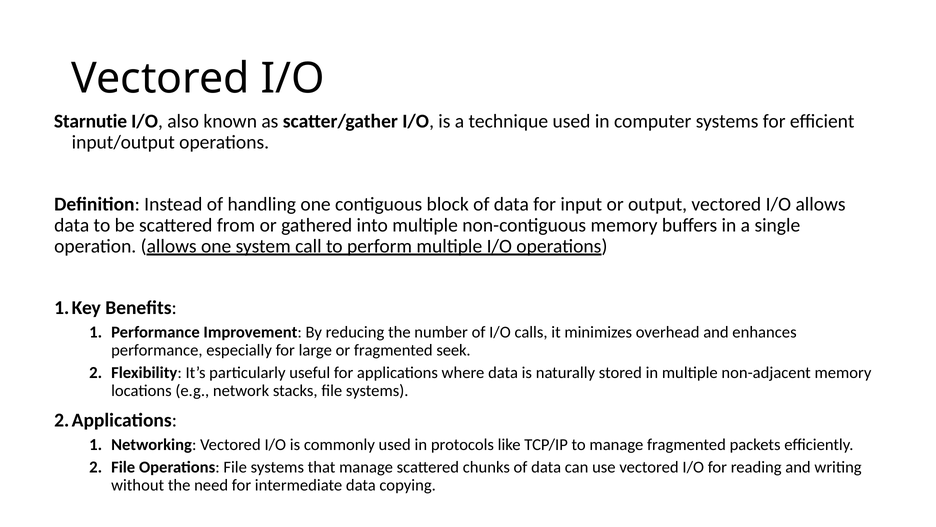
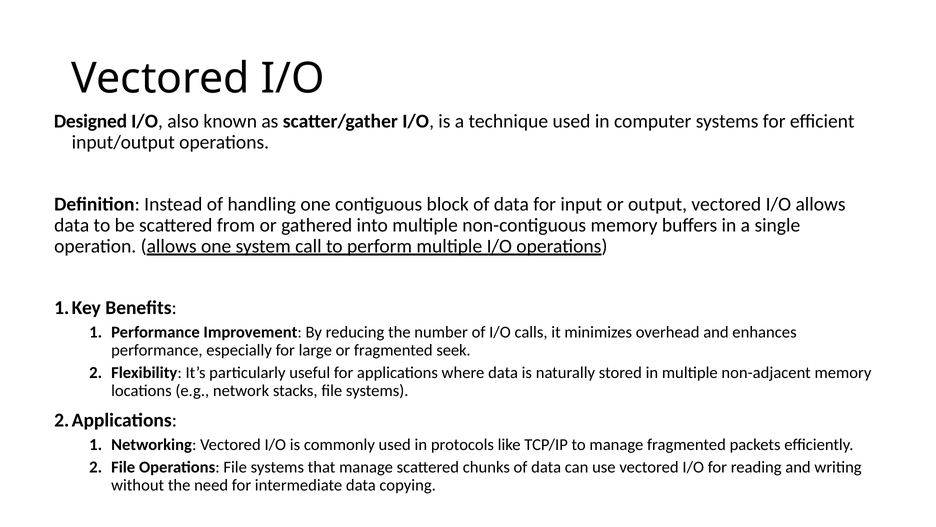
Starnutie: Starnutie -> Designed
